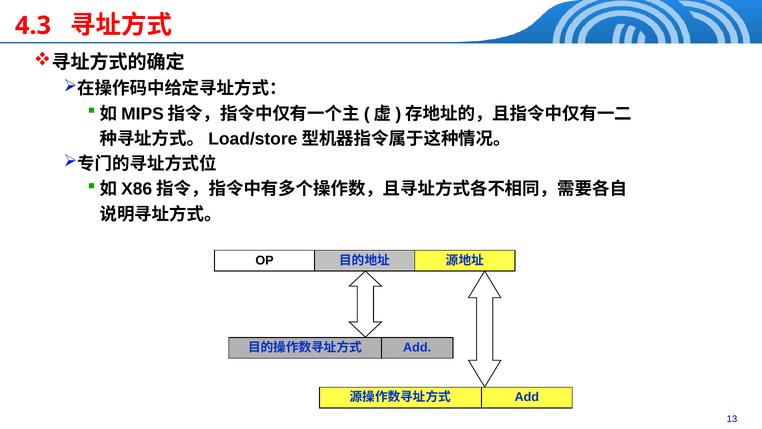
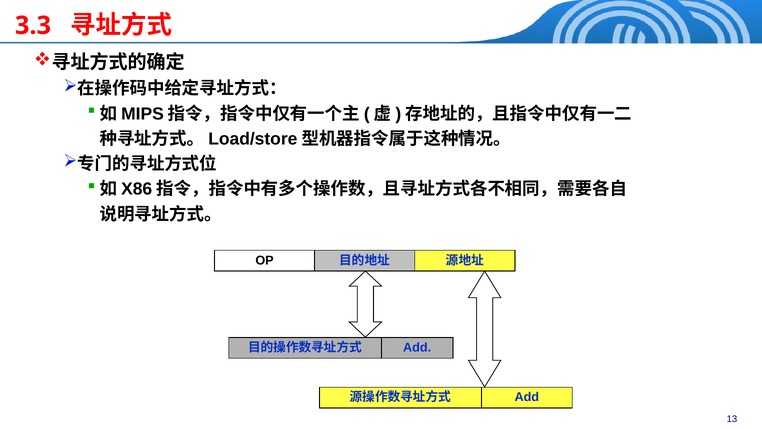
4.3: 4.3 -> 3.3
